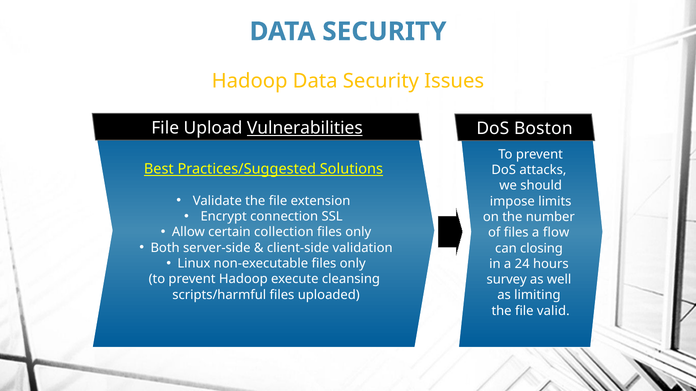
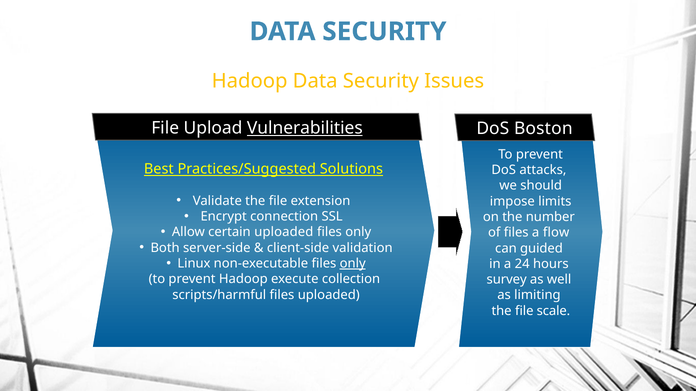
certain collection: collection -> uploaded
closing: closing -> guided
only at (353, 264) underline: none -> present
cleansing: cleansing -> collection
valid: valid -> scale
